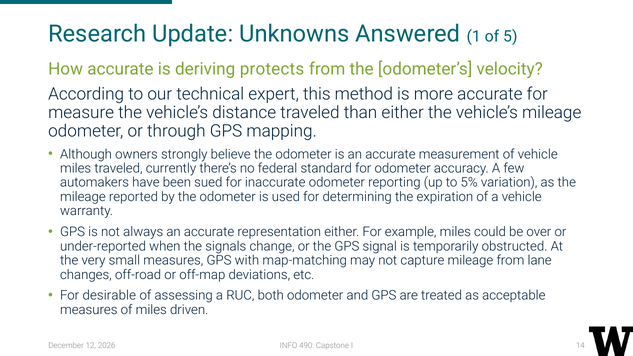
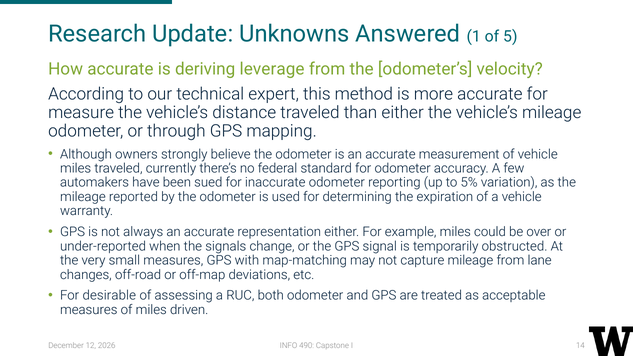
protects: protects -> leverage
